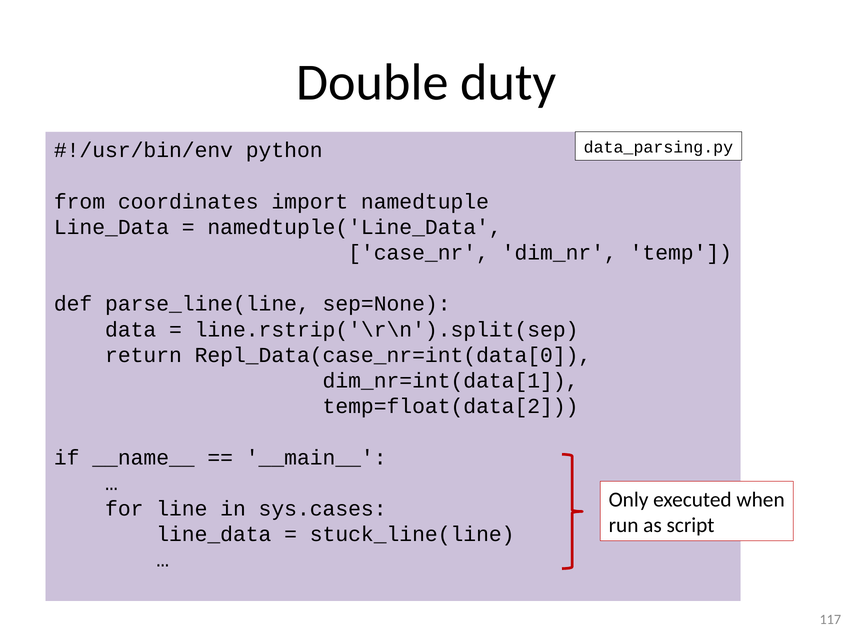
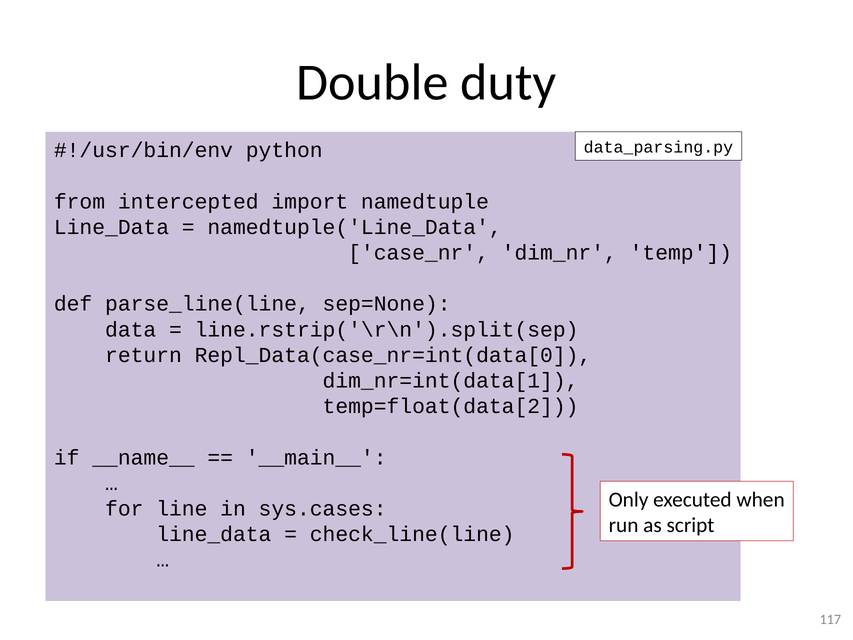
coordinates: coordinates -> intercepted
stuck_line(line: stuck_line(line -> check_line(line
